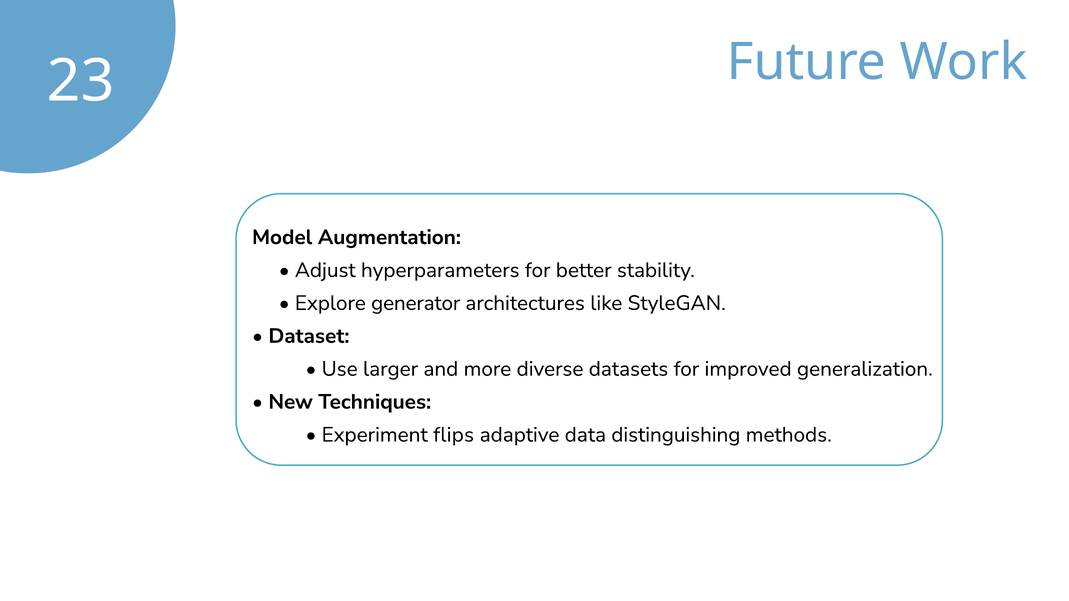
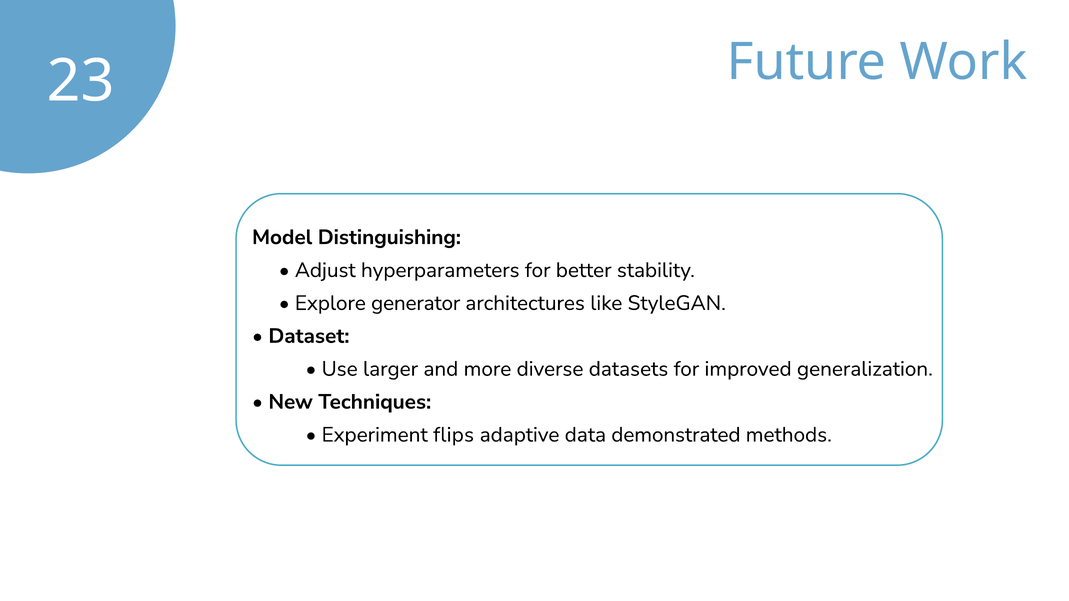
Augmentation: Augmentation -> Distinguishing
distinguishing: distinguishing -> demonstrated
